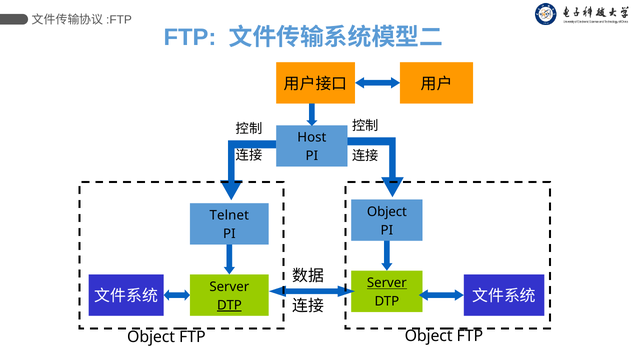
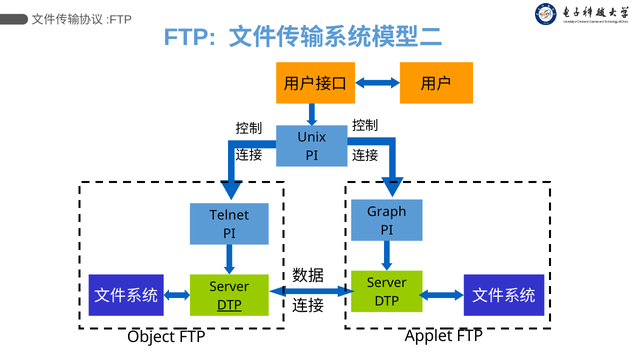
Host: Host -> Unix
Object at (387, 212): Object -> Graph
Server at (387, 283) underline: present -> none
Object at (429, 336): Object -> Applet
